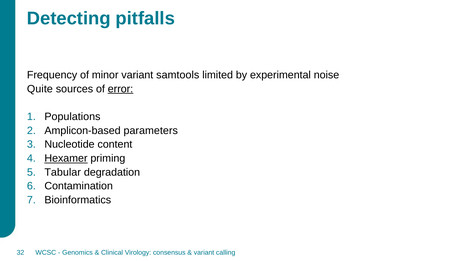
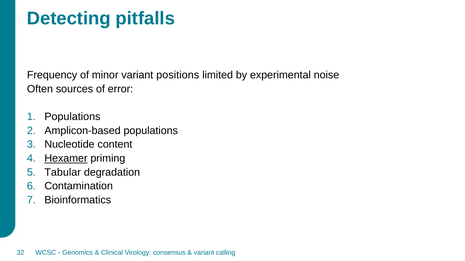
samtools: samtools -> positions
Quite: Quite -> Often
error underline: present -> none
Amplicon-based parameters: parameters -> populations
